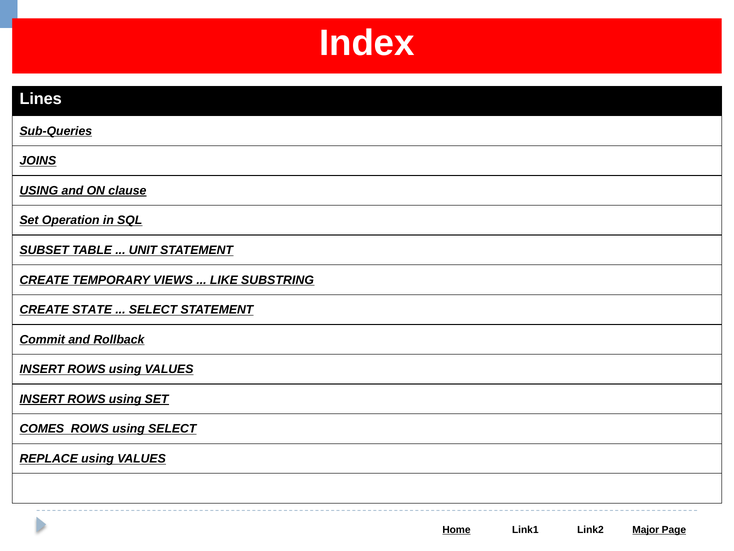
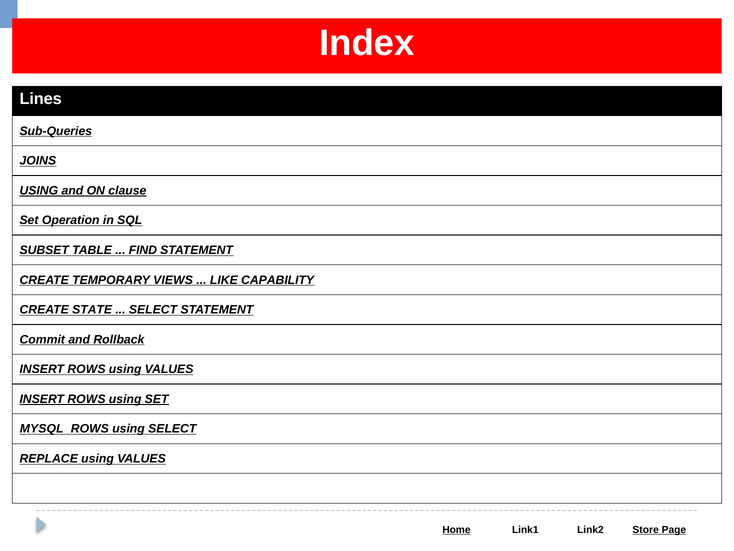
UNIT: UNIT -> FIND
SUBSTRING: SUBSTRING -> CAPABILITY
COMES: COMES -> MYSQL
Major: Major -> Store
